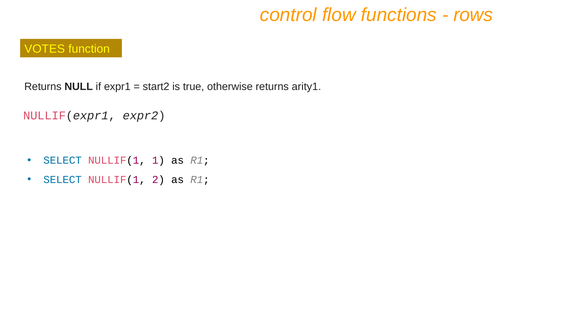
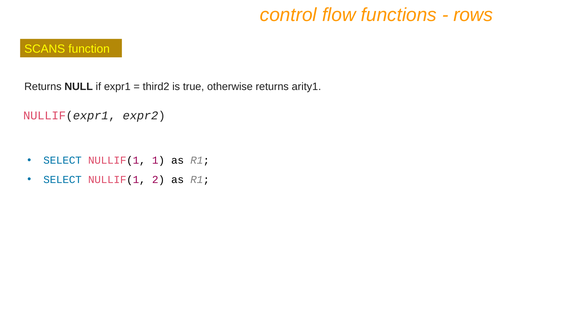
VOTES: VOTES -> SCANS
start2: start2 -> third2
